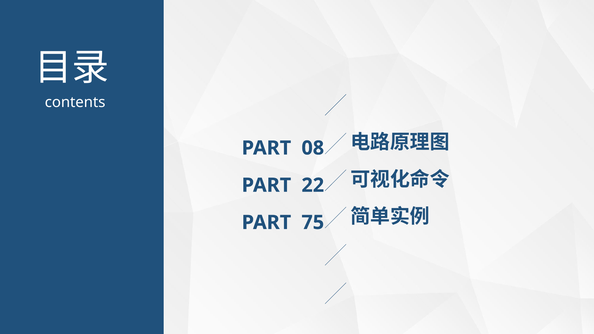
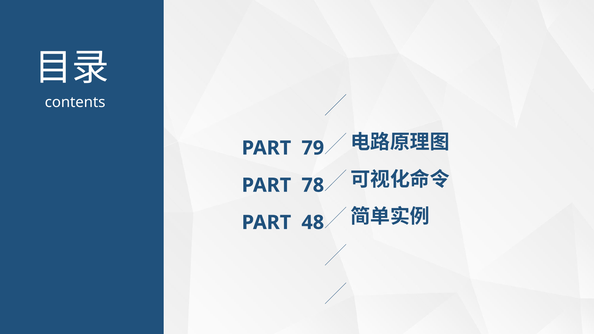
08: 08 -> 79
22: 22 -> 78
75: 75 -> 48
